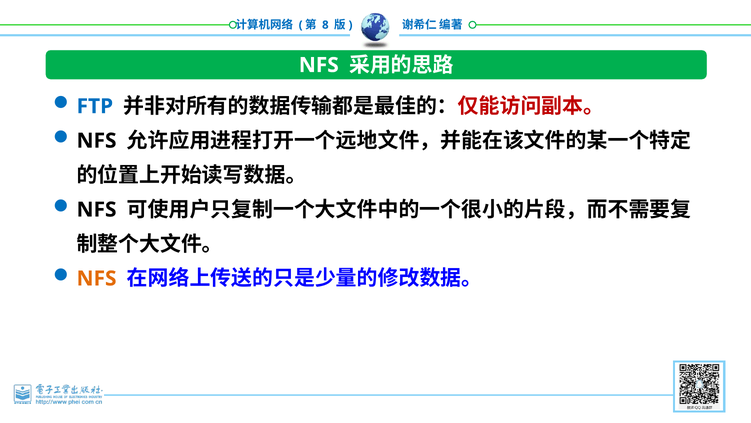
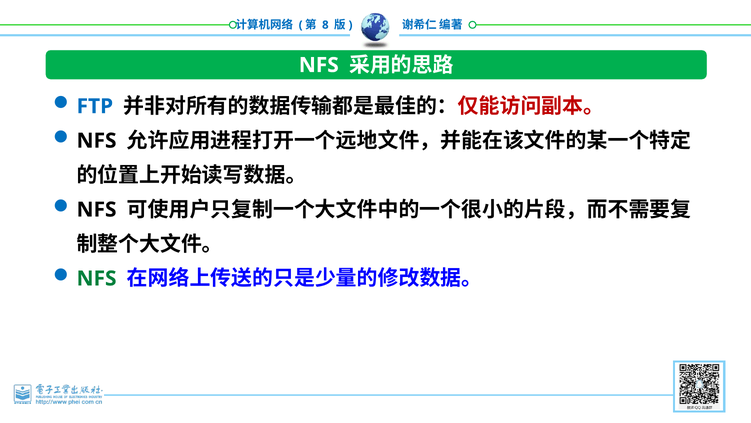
NFS at (97, 278) colour: orange -> green
